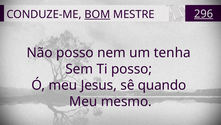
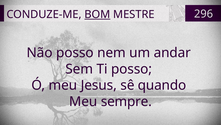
296 underline: present -> none
tenha: tenha -> andar
mesmo: mesmo -> sempre
